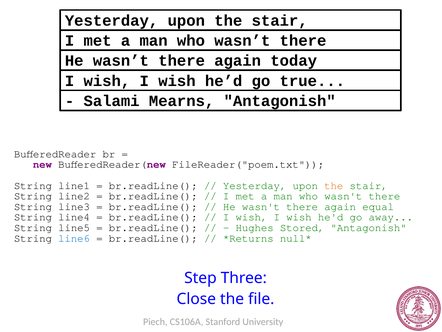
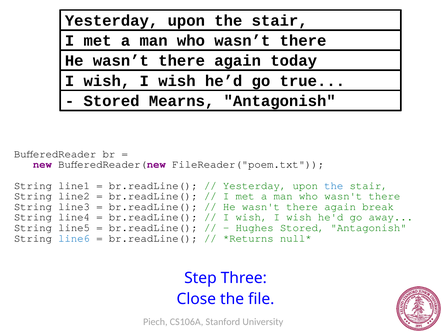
Salami at (112, 101): Salami -> Stored
the at (334, 185) colour: orange -> blue
equal: equal -> break
